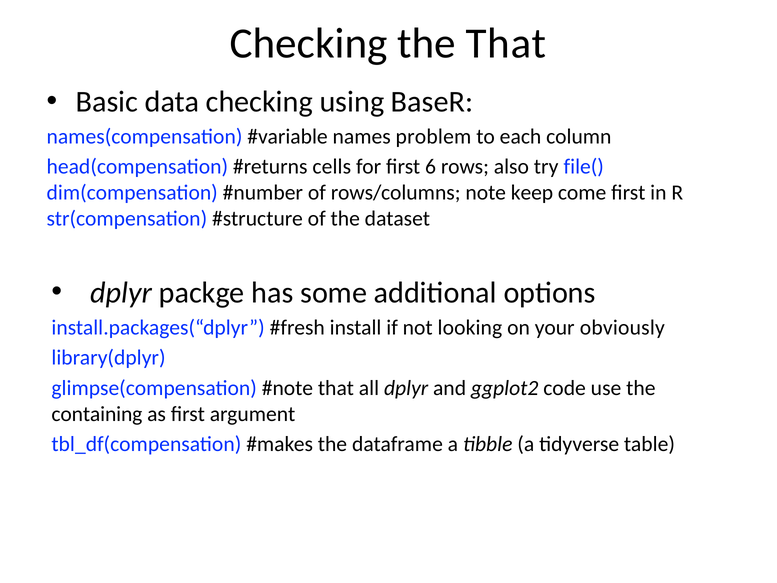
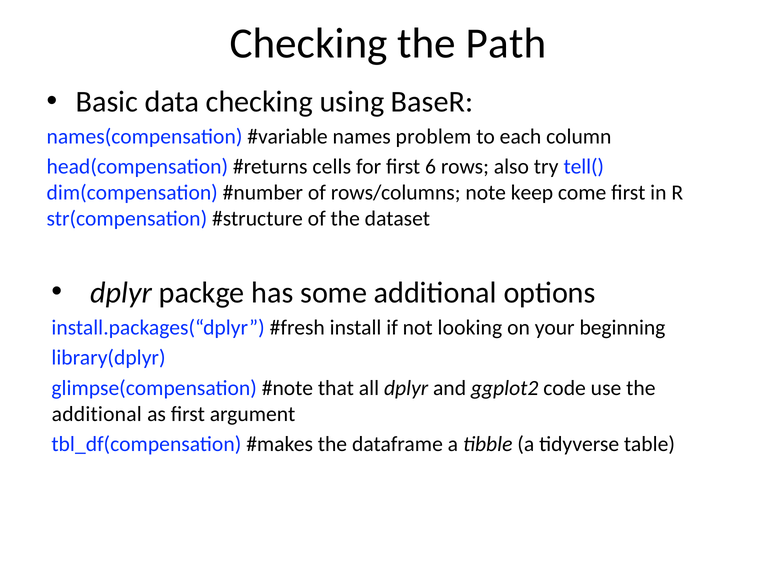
the That: That -> Path
file(: file( -> tell(
obviously: obviously -> beginning
containing at (97, 414): containing -> additional
